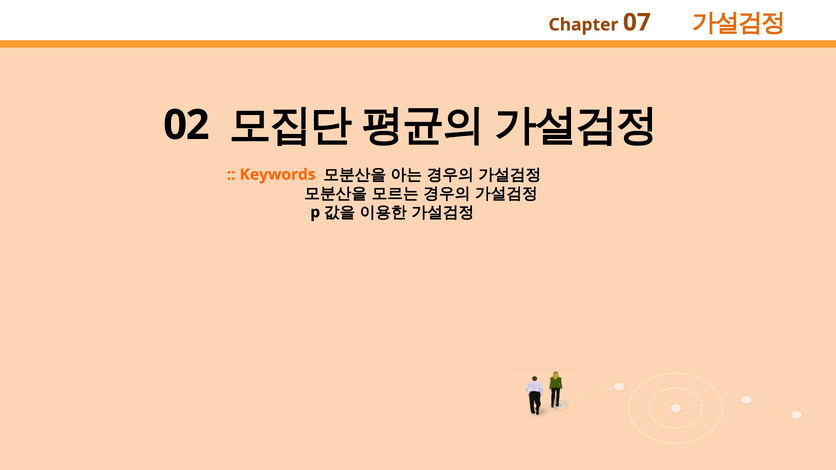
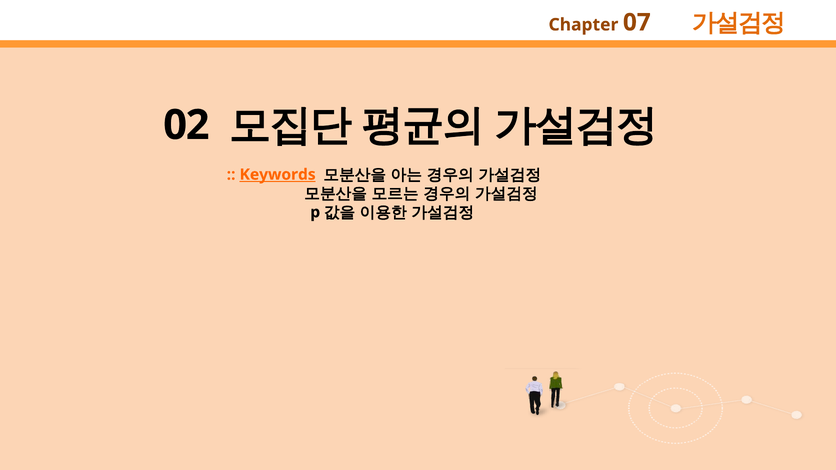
Keywords underline: none -> present
